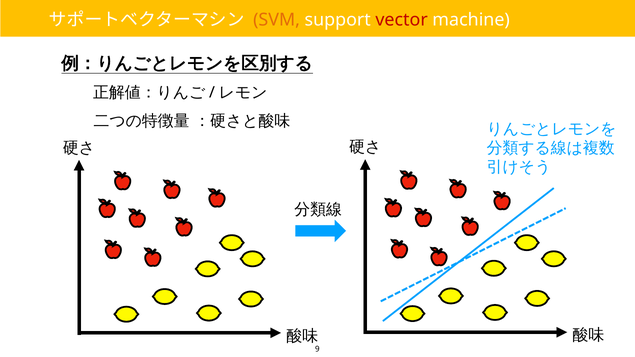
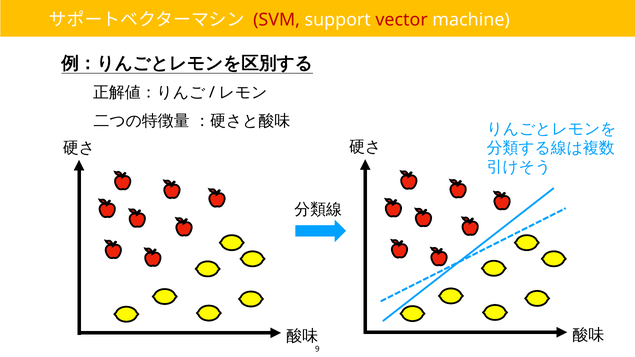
SVM colour: orange -> red
